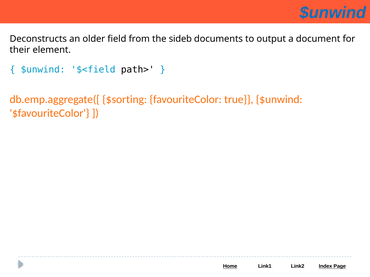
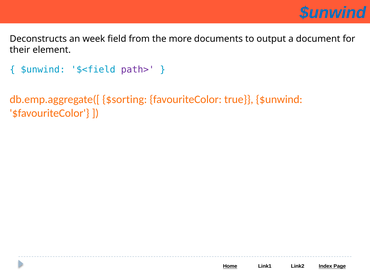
older: older -> week
sideb: sideb -> more
path> colour: black -> purple
